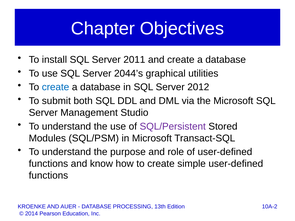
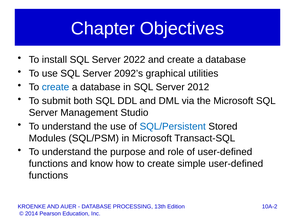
2011: 2011 -> 2022
2044’s: 2044’s -> 2092’s
SQL/Persistent colour: purple -> blue
